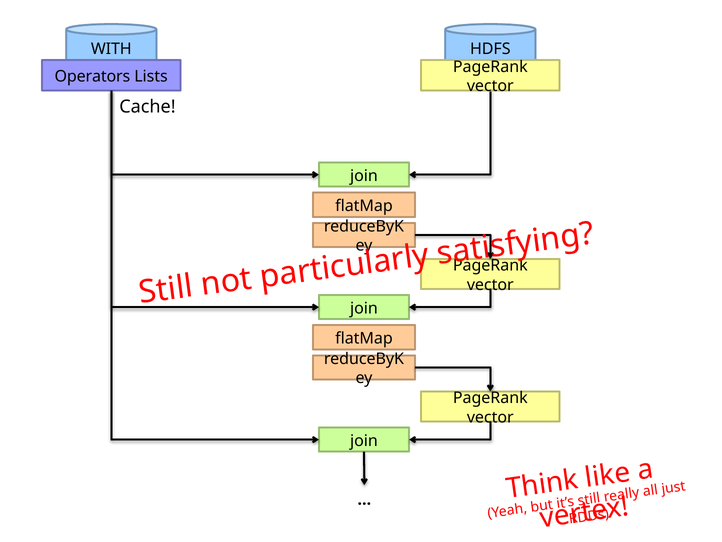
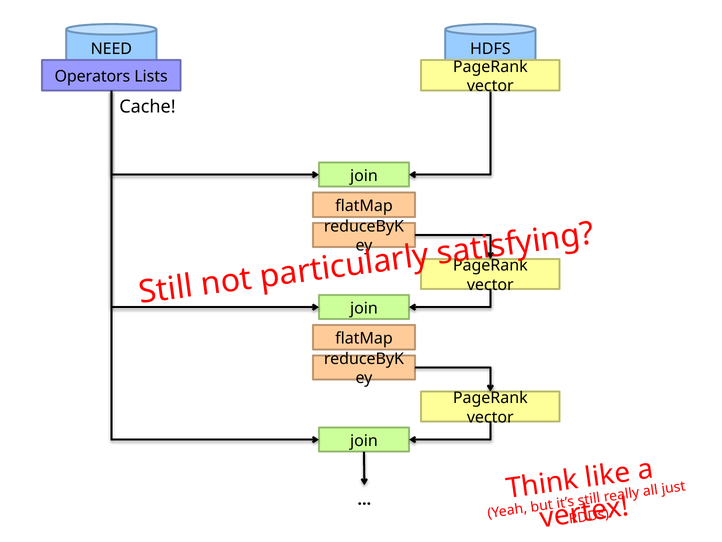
WITH: WITH -> NEED
